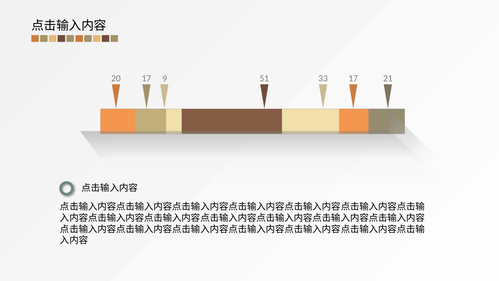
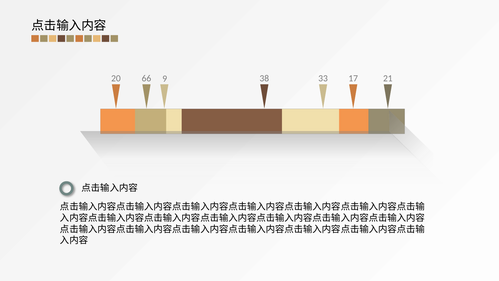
20 17: 17 -> 66
51: 51 -> 38
